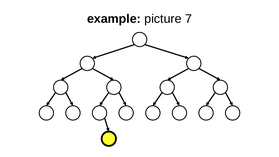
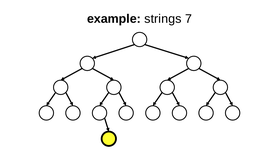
picture: picture -> strings
